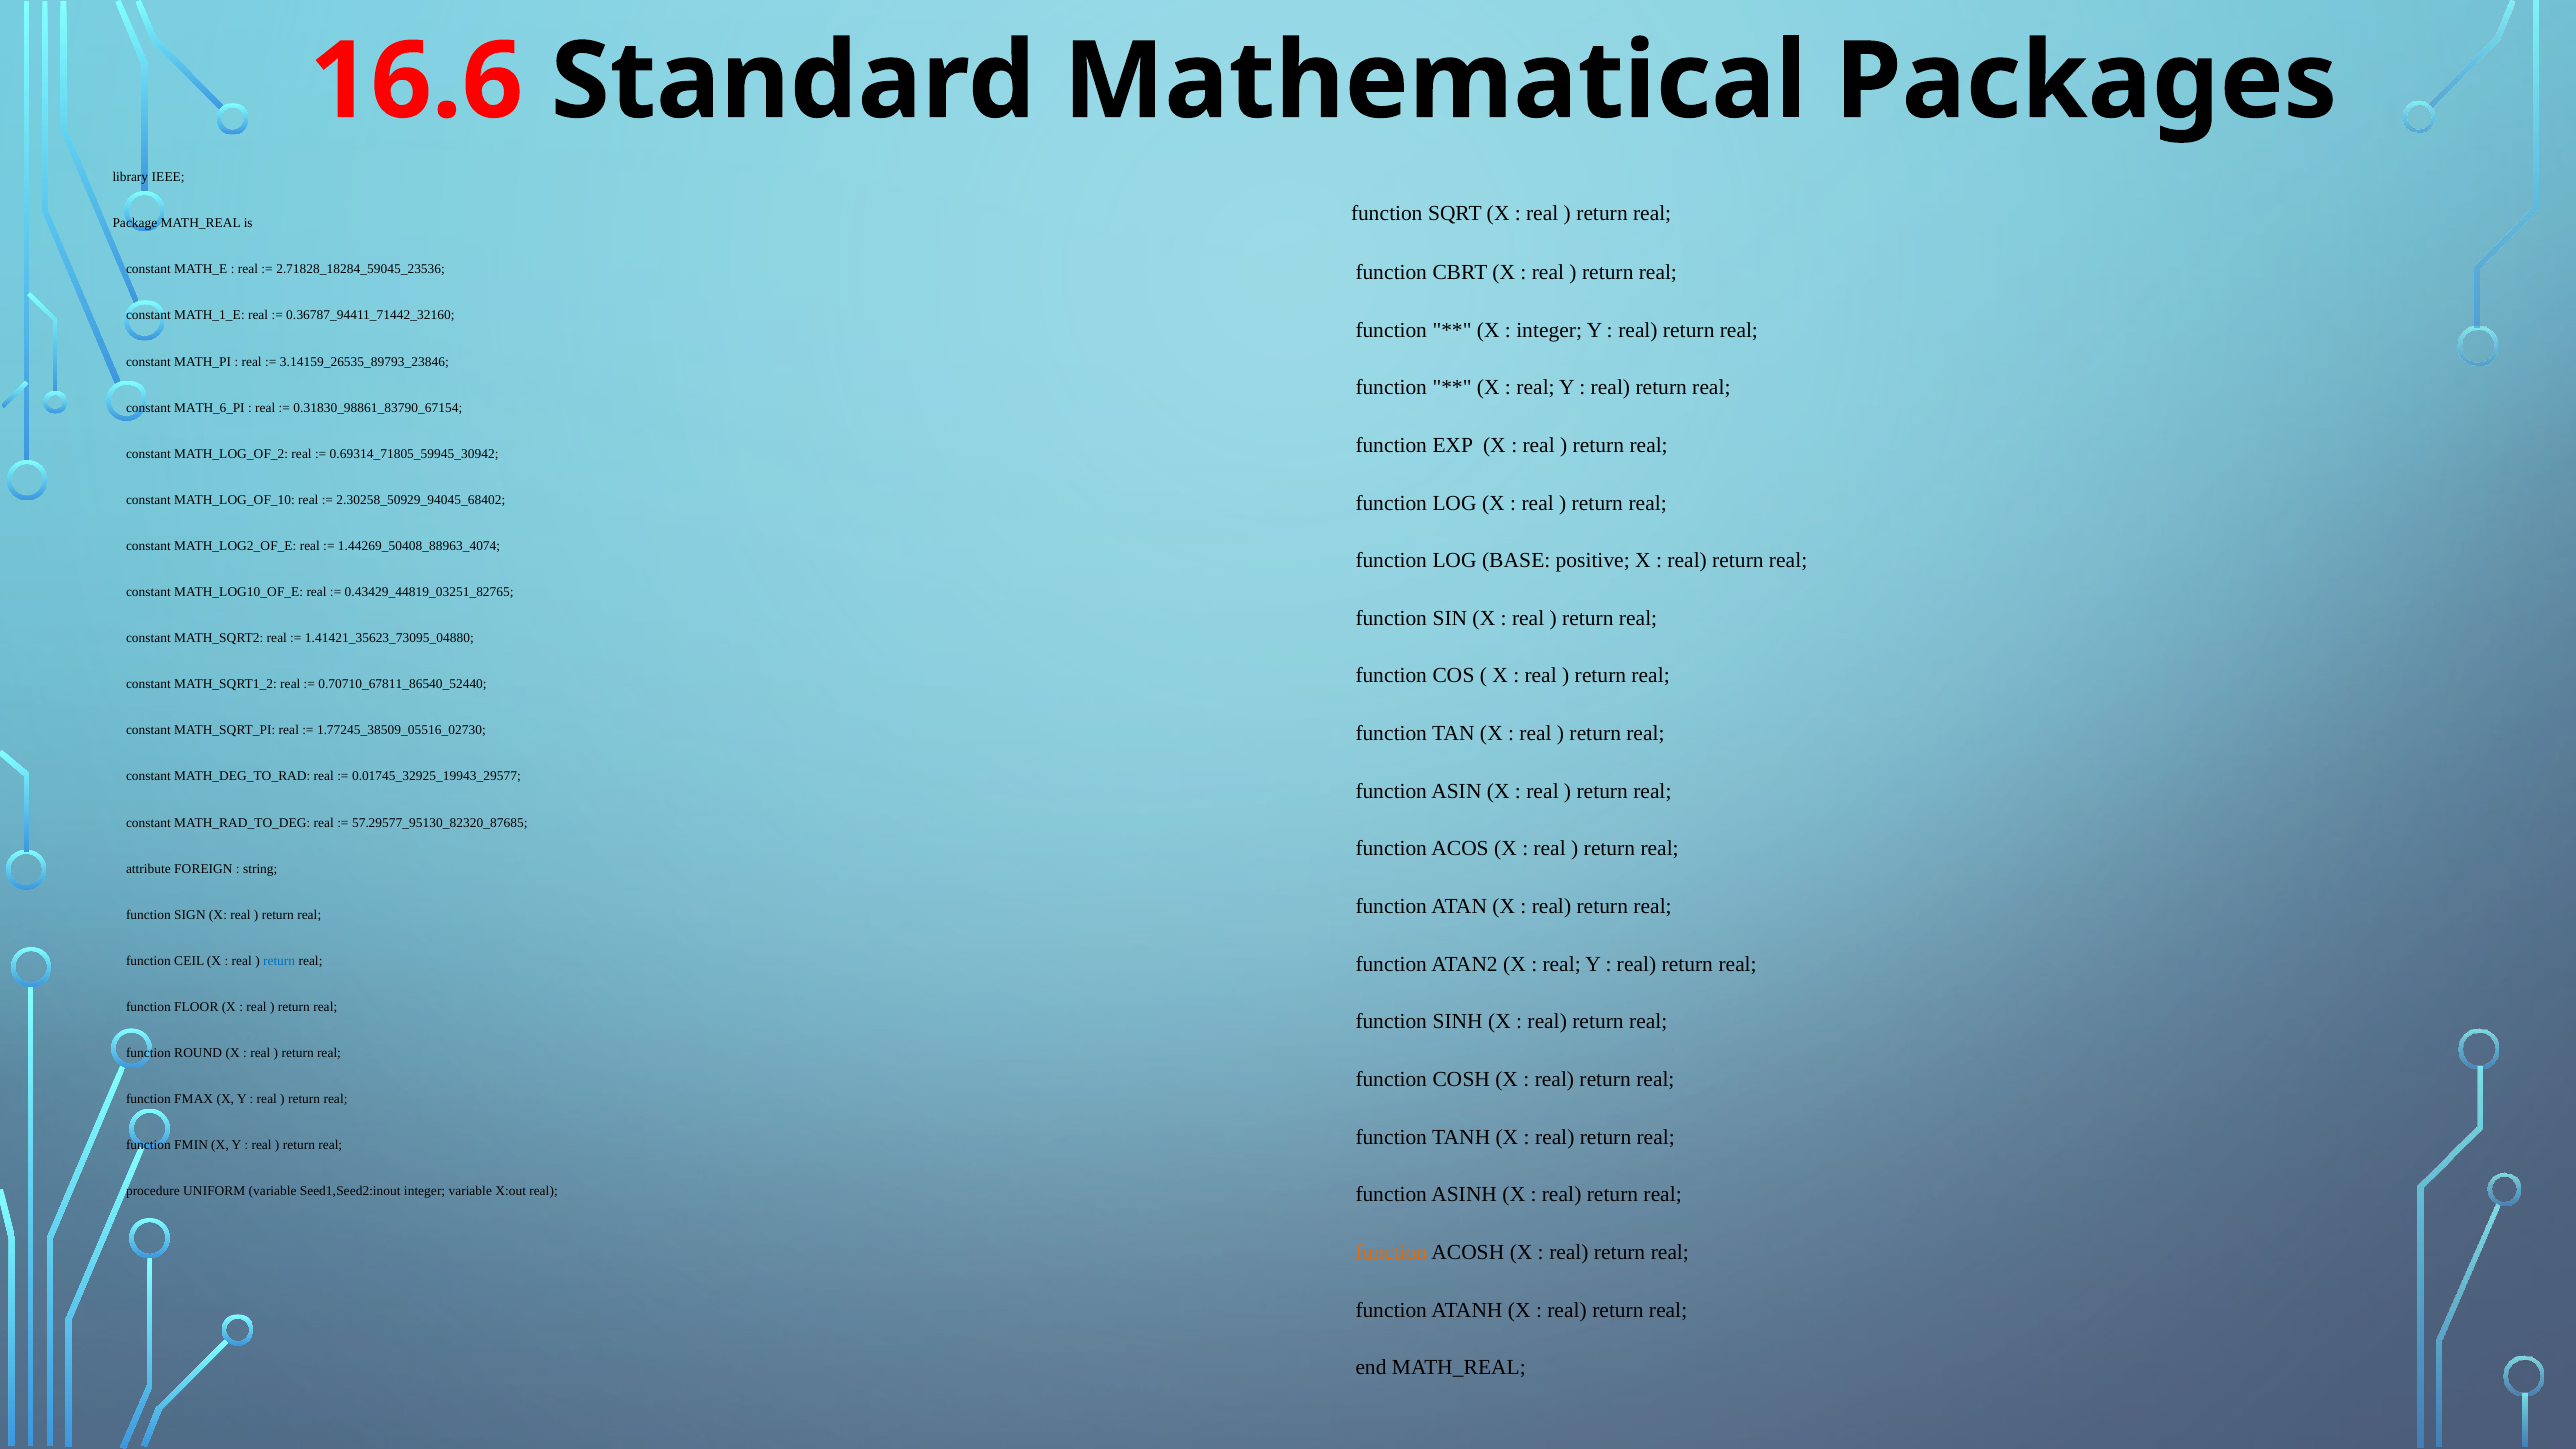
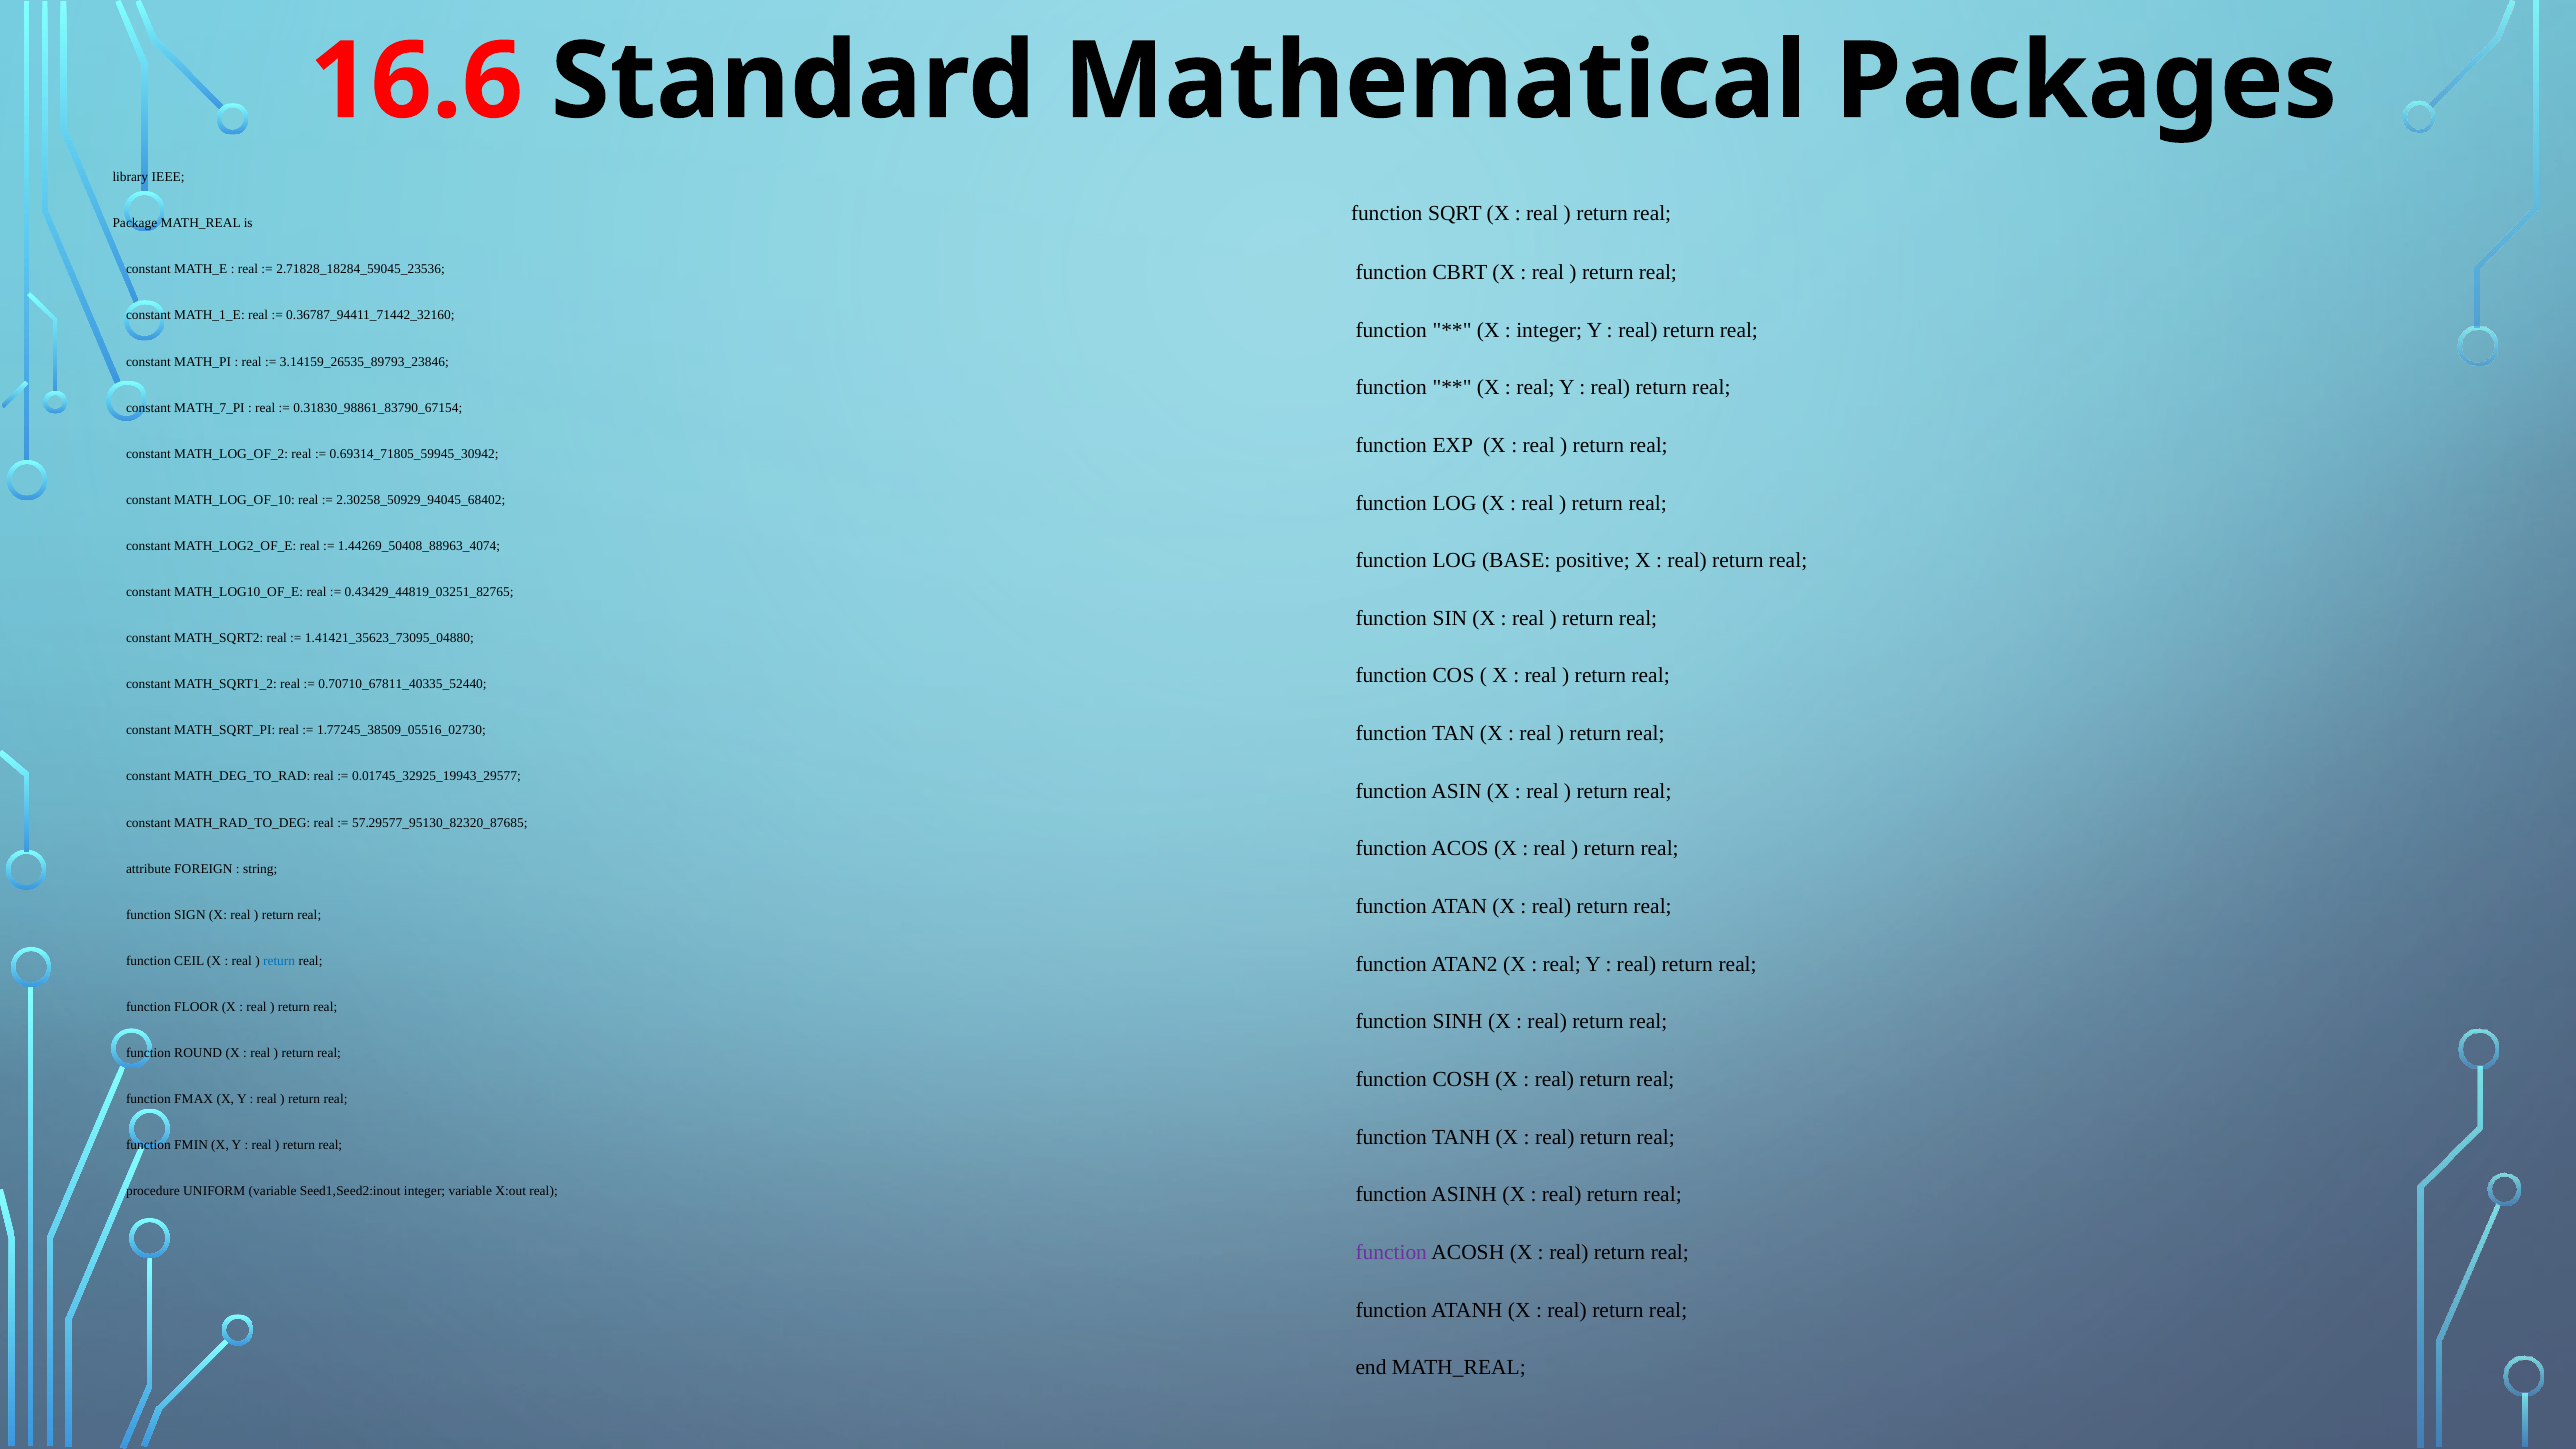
MATH_6_PI: MATH_6_PI -> MATH_7_PI
0.70710_67811_86540_52440: 0.70710_67811_86540_52440 -> 0.70710_67811_40335_52440
function at (1391, 1252) colour: orange -> purple
